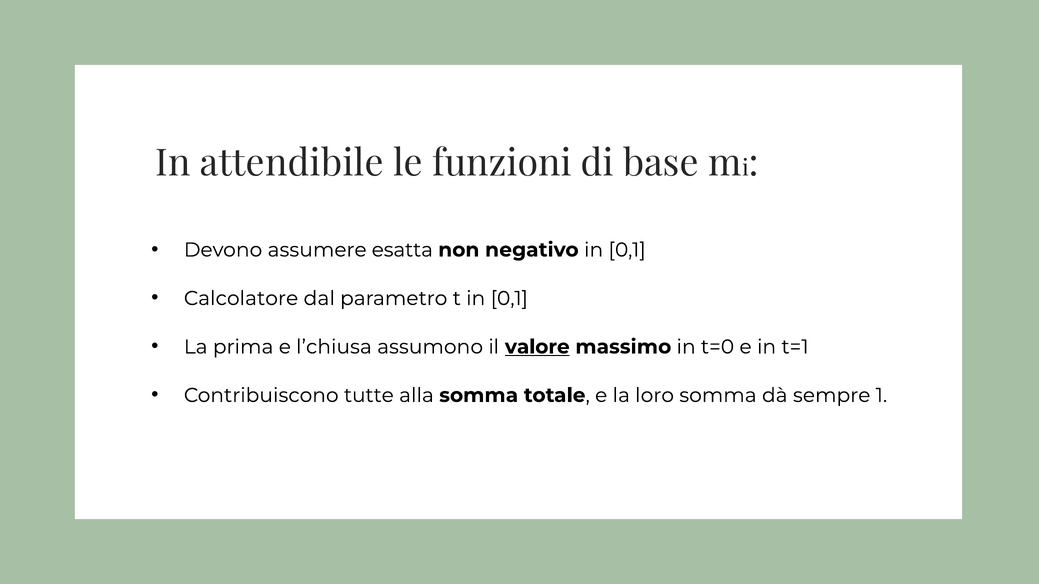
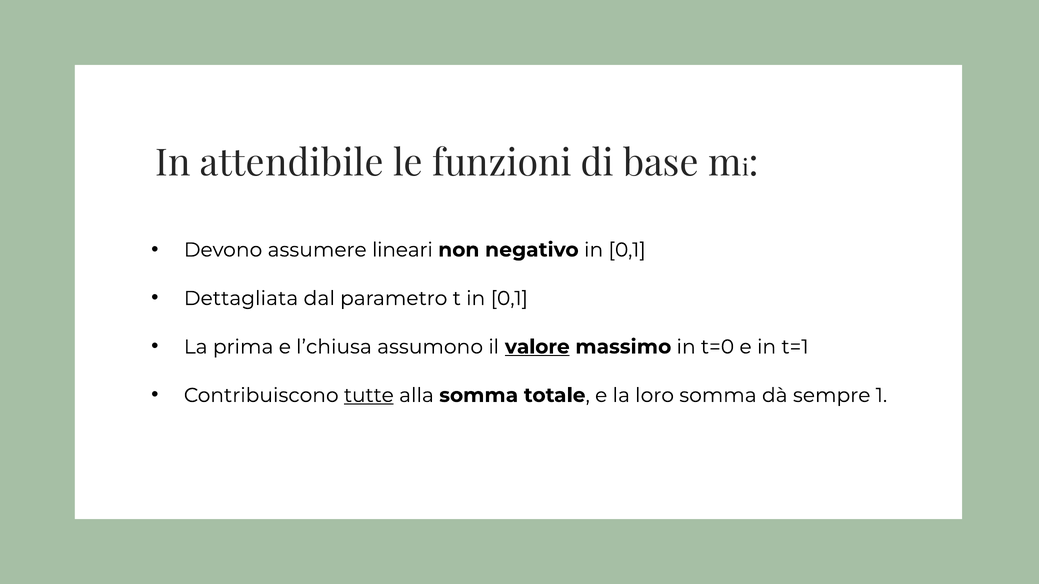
esatta: esatta -> lineari
Calcolatore: Calcolatore -> Dettagliata
tutte underline: none -> present
